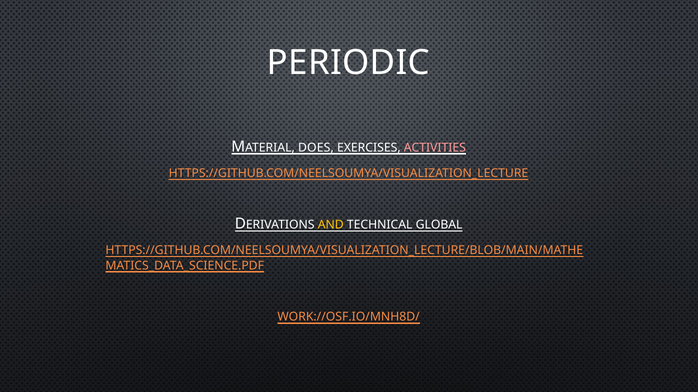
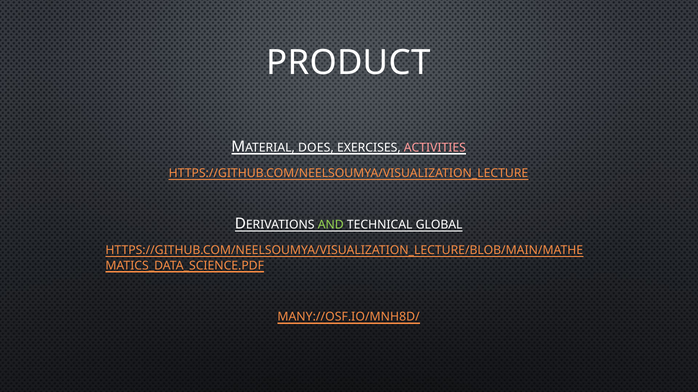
PERIODIC: PERIODIC -> PRODUCT
AND colour: yellow -> light green
WORK://OSF.IO/MNH8D/: WORK://OSF.IO/MNH8D/ -> MANY://OSF.IO/MNH8D/
